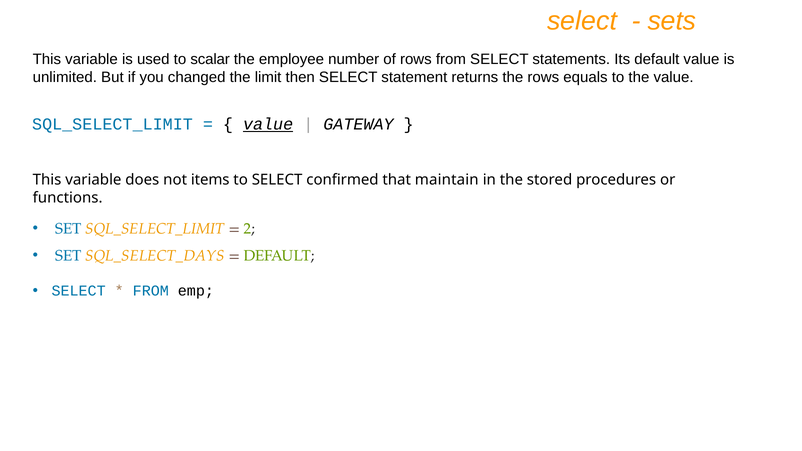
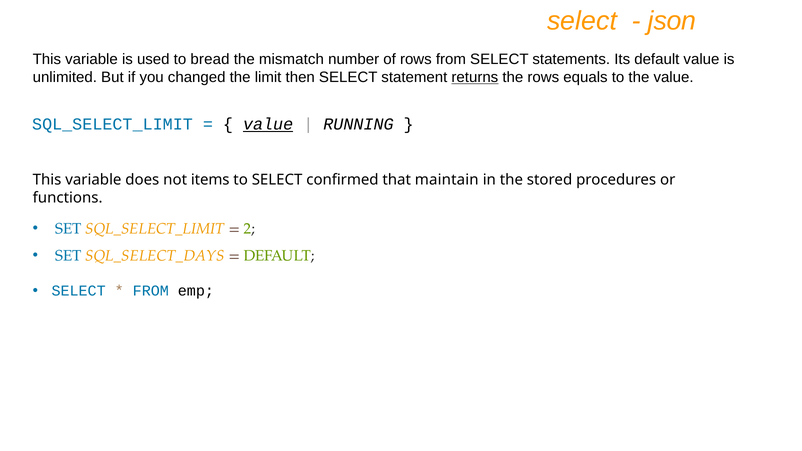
sets: sets -> json
scalar: scalar -> bread
employee: employee -> mismatch
returns underline: none -> present
GATEWAY: GATEWAY -> RUNNING
